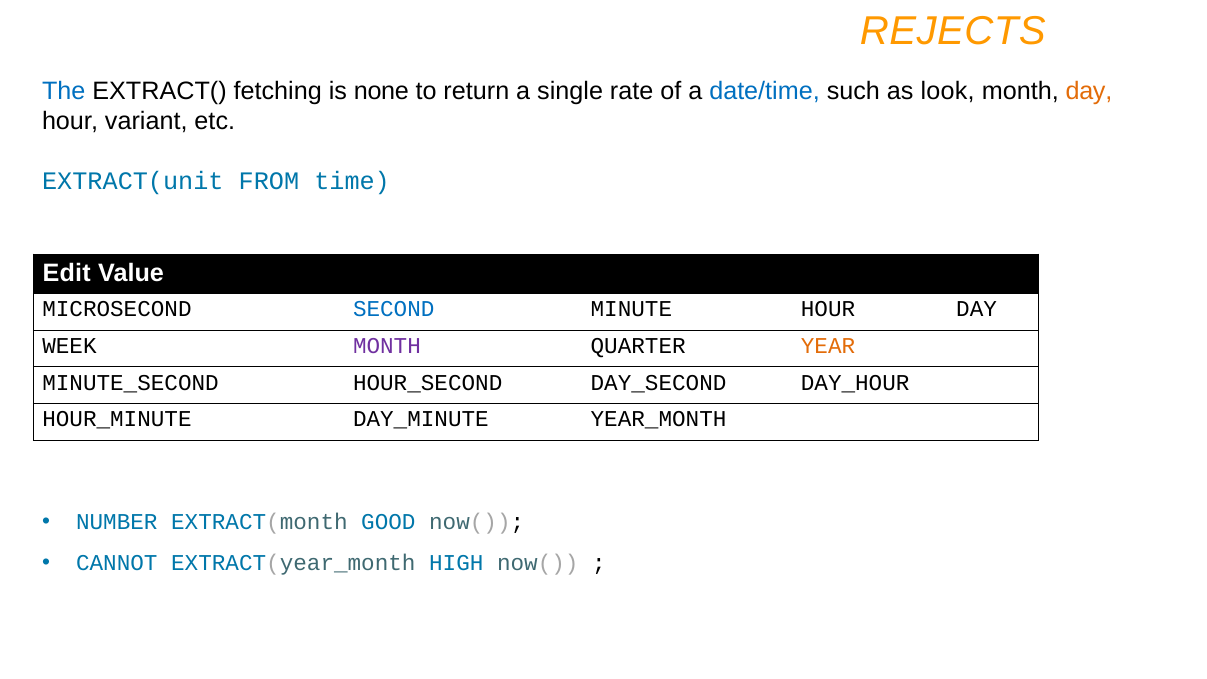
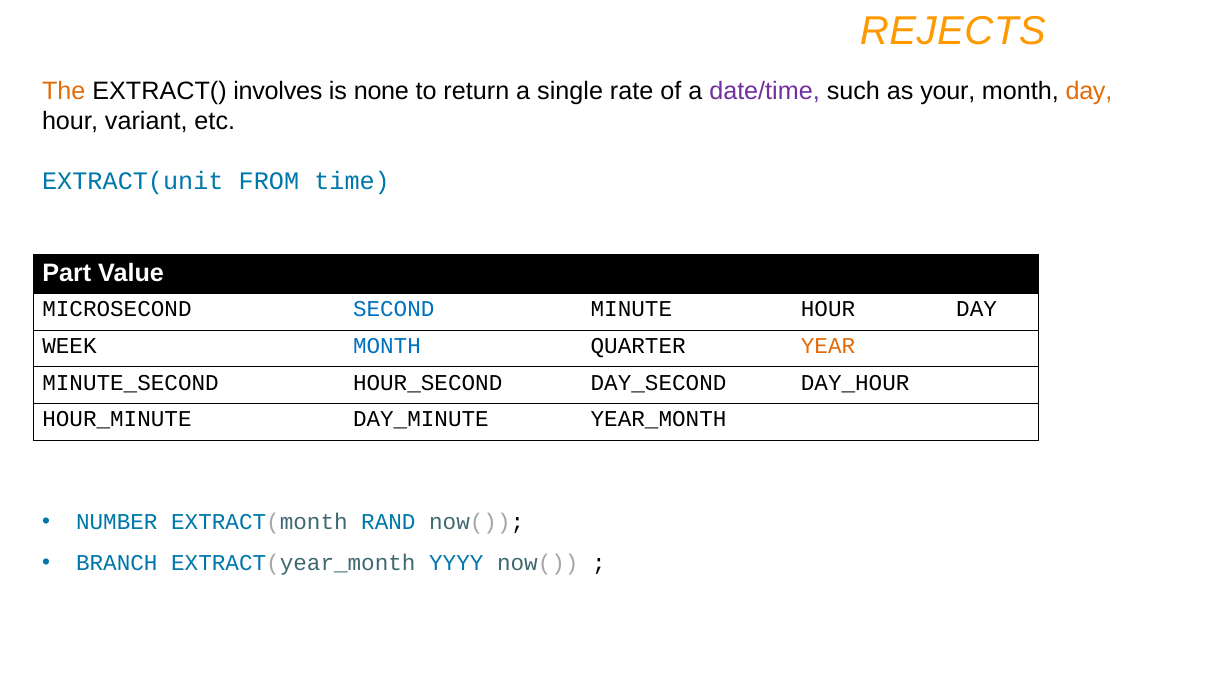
The colour: blue -> orange
fetching: fetching -> involves
date/time colour: blue -> purple
look: look -> your
Edit: Edit -> Part
MONTH at (387, 346) colour: purple -> blue
GOOD: GOOD -> RAND
CANNOT: CANNOT -> BRANCH
HIGH: HIGH -> YYYY
